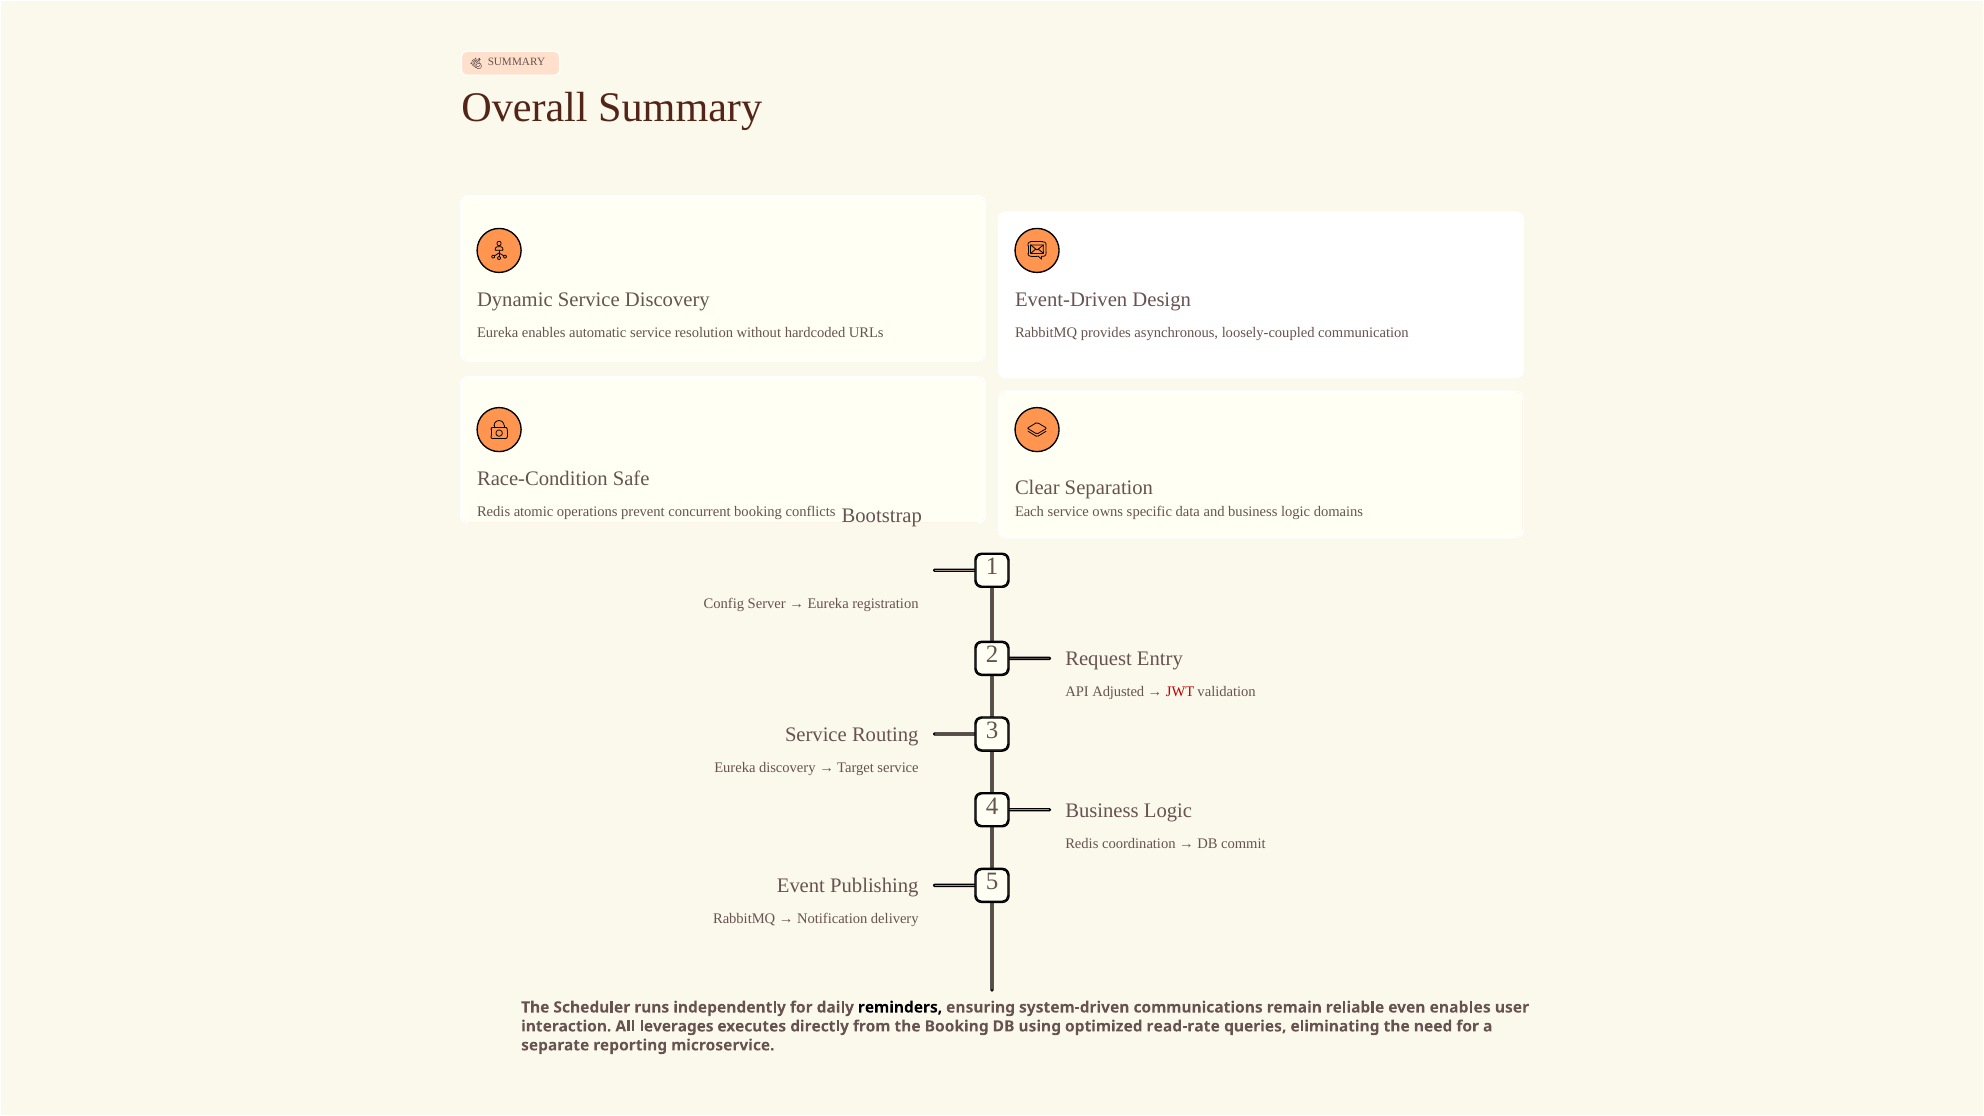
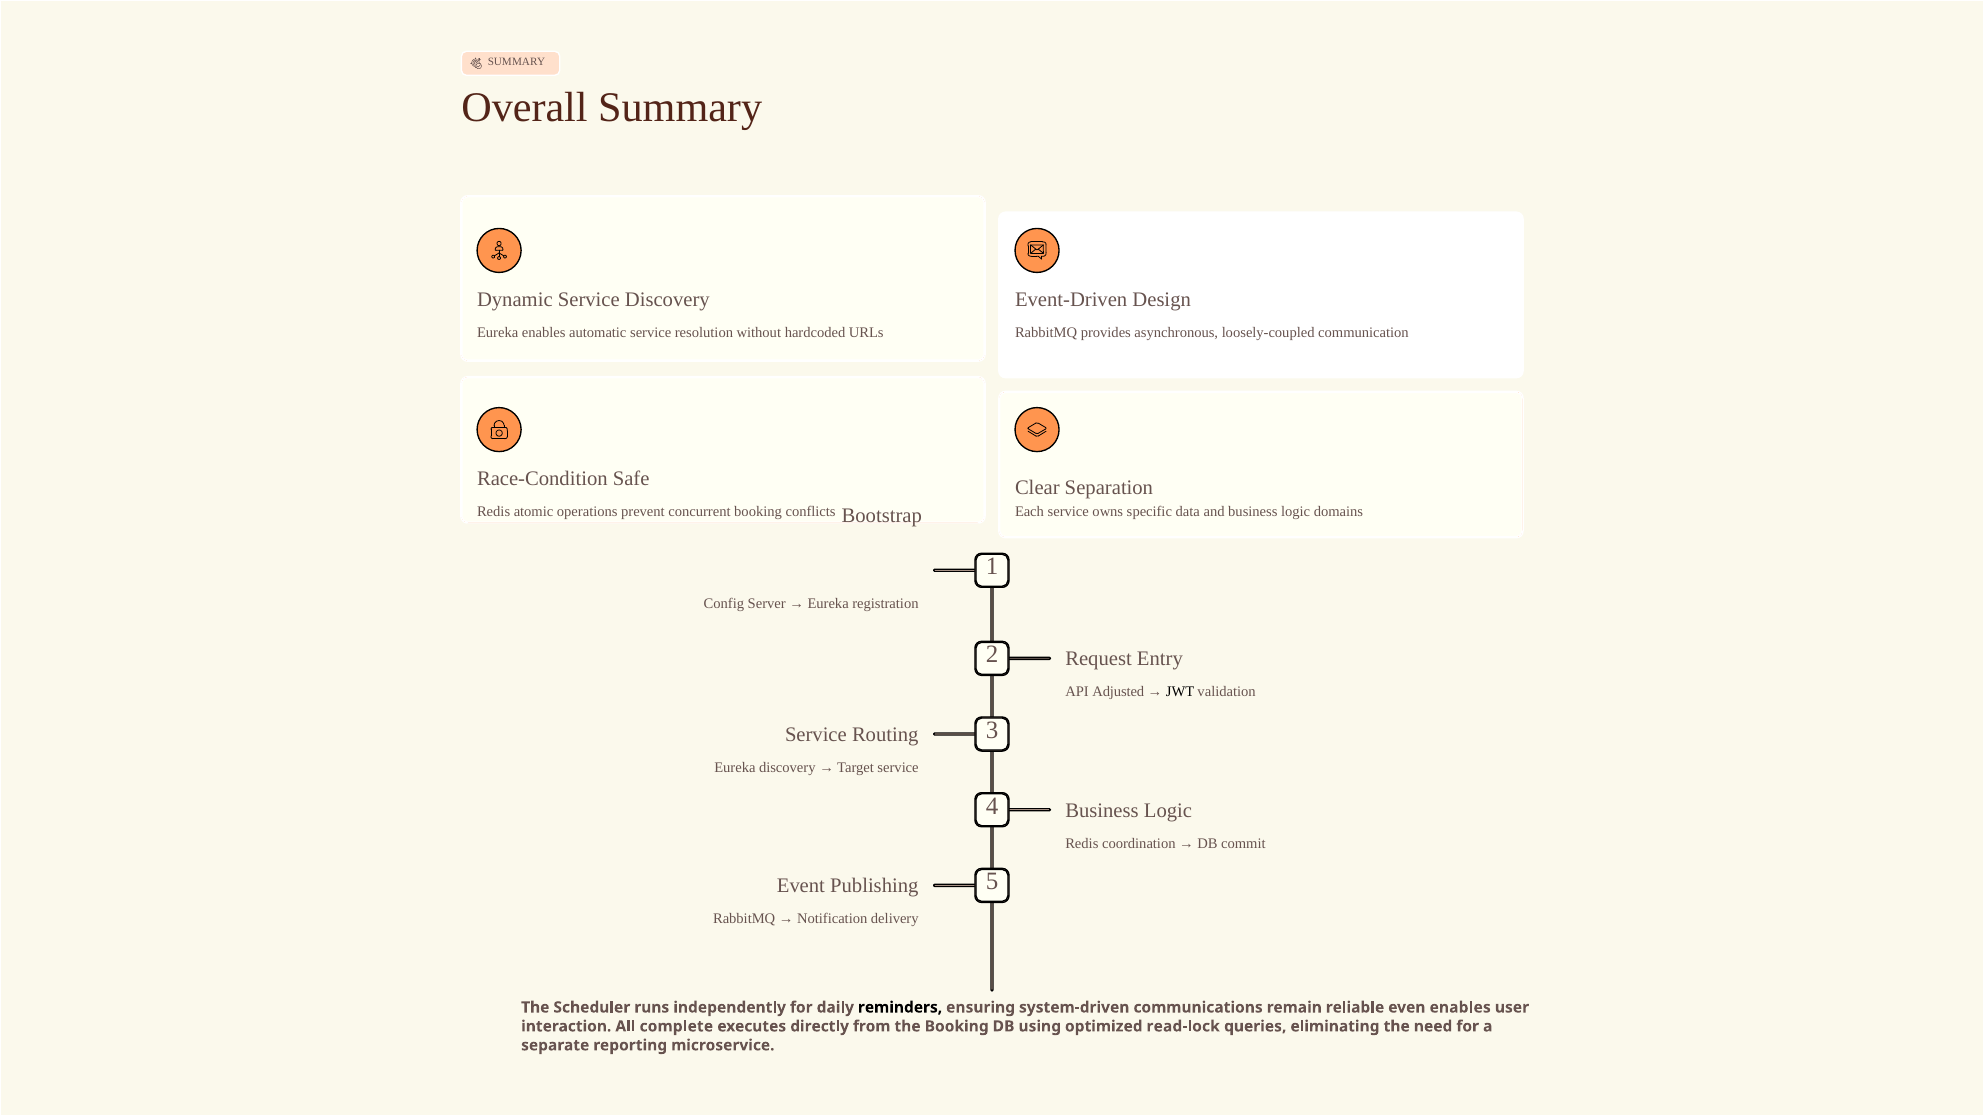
JWT colour: red -> black
leverages: leverages -> complete
read-rate: read-rate -> read-lock
